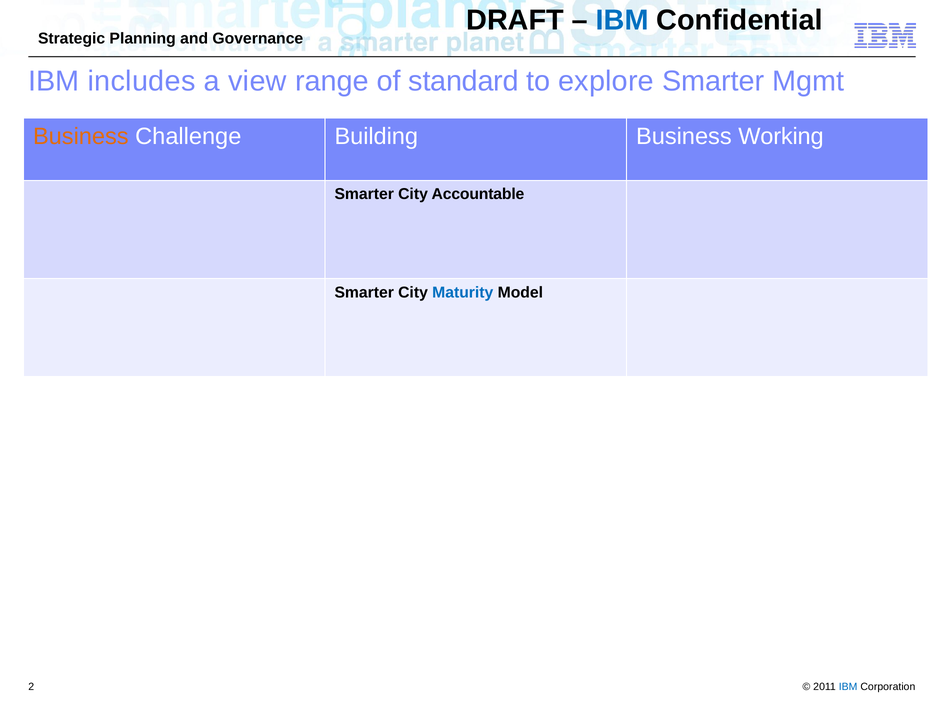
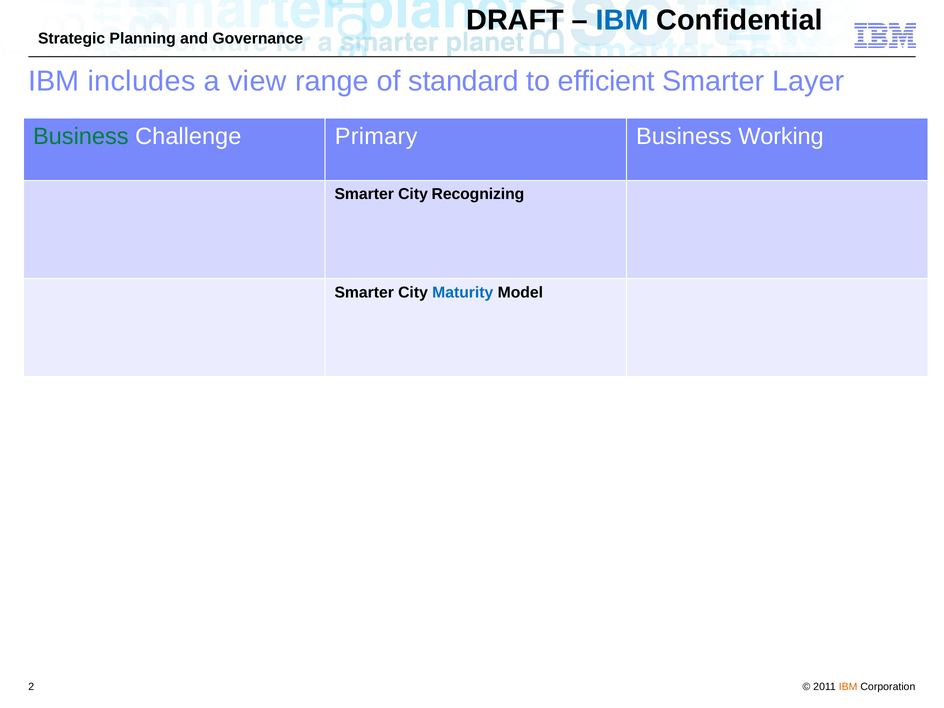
explore: explore -> efficient
Mgmt: Mgmt -> Layer
Business at (81, 136) colour: orange -> green
Building: Building -> Primary
Accountable: Accountable -> Recognizing
IBM at (848, 687) colour: blue -> orange
